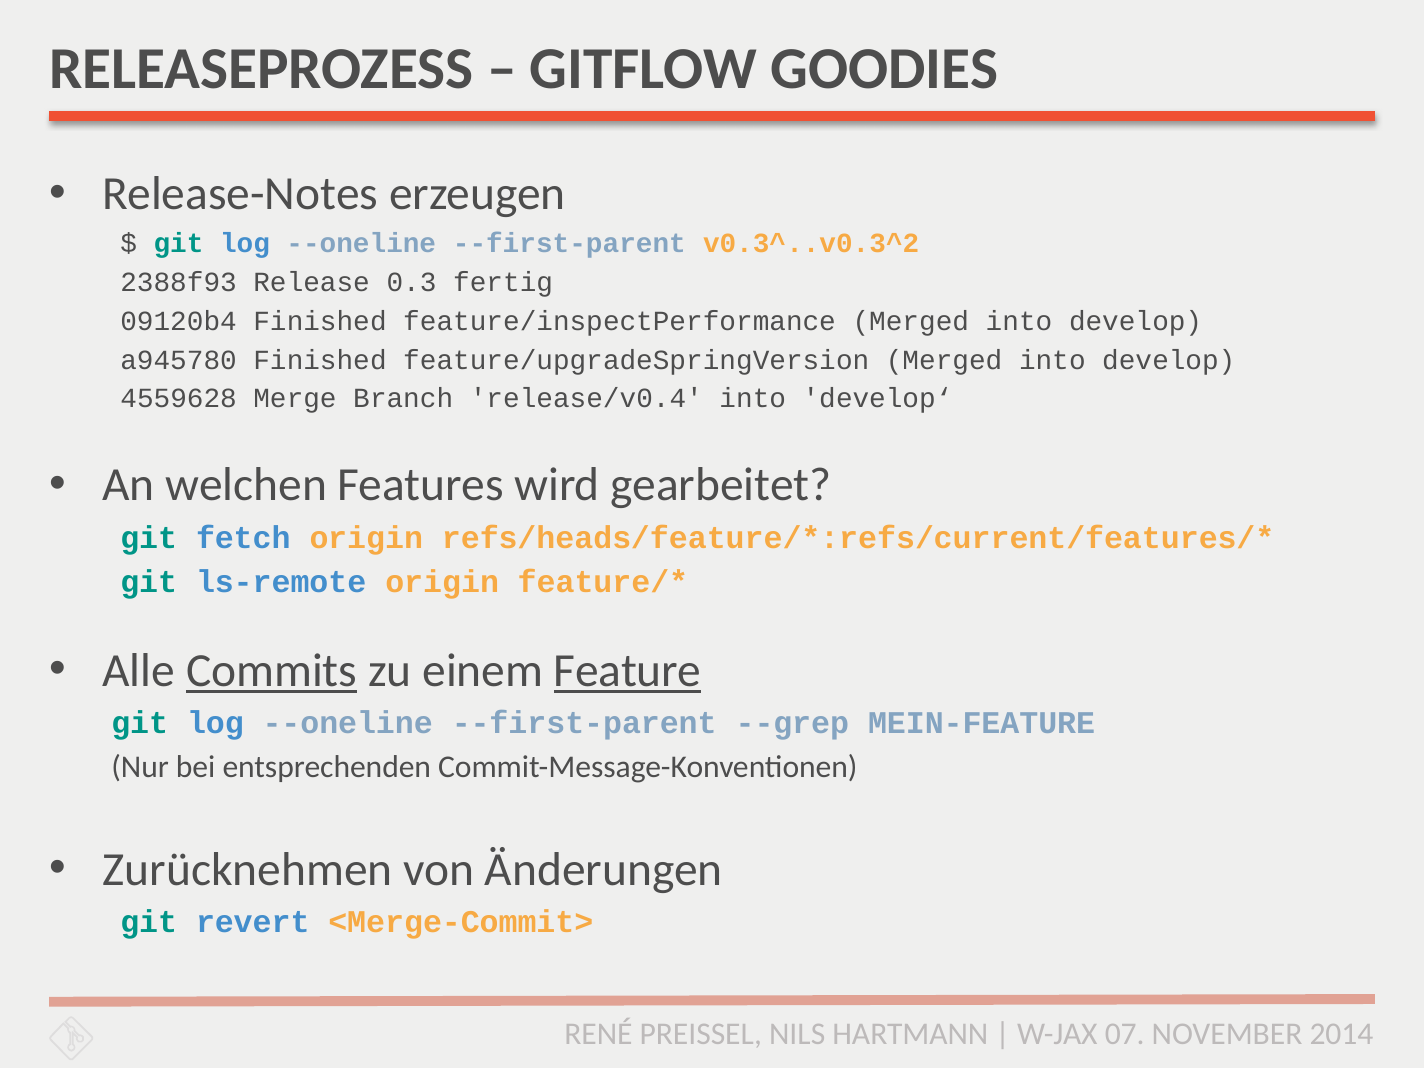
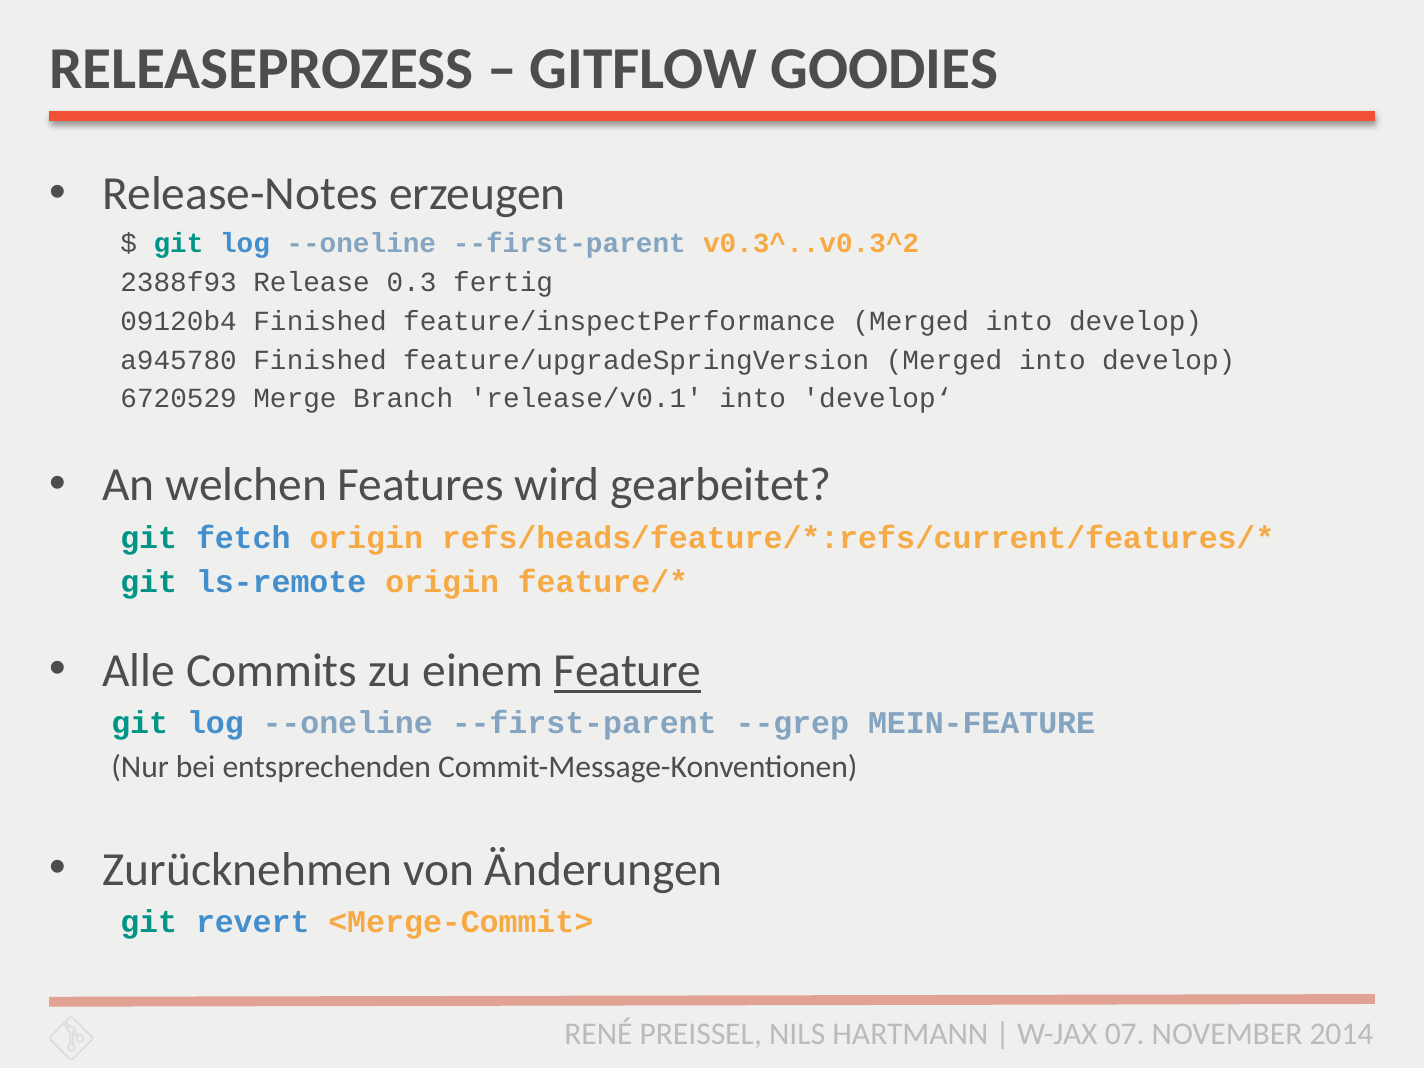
4559628: 4559628 -> 6720529
release/v0.4: release/v0.4 -> release/v0.1
Commits underline: present -> none
